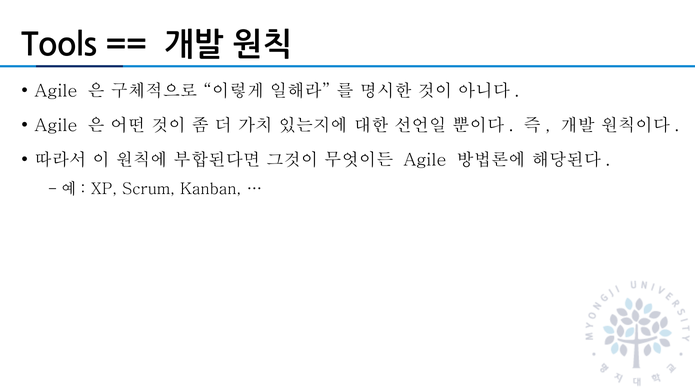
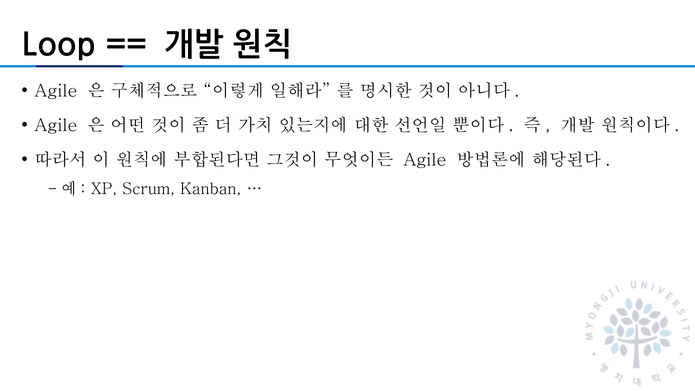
Tools: Tools -> Loop
